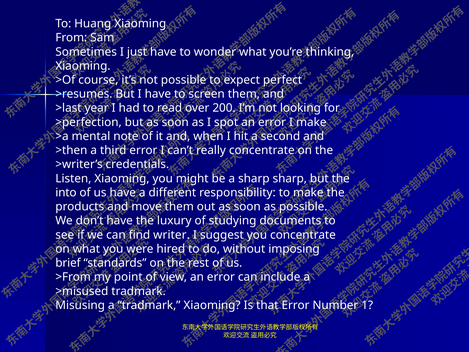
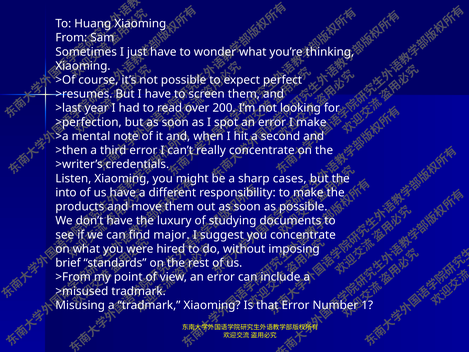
sharp sharp: sharp -> cases
writer: writer -> major
